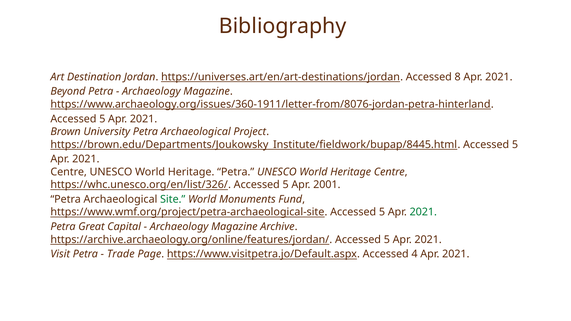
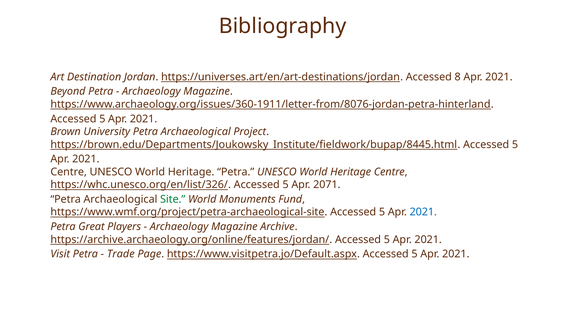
2001: 2001 -> 2071
2021 at (423, 212) colour: green -> blue
Capital: Capital -> Players
https://www.visitpetra.jo/Default.aspx Accessed 4: 4 -> 5
